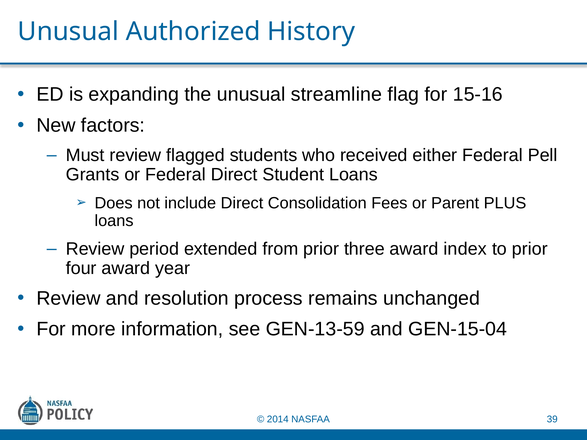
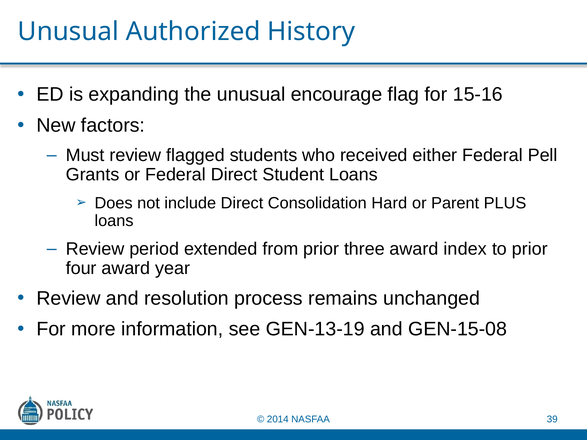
streamline: streamline -> encourage
Fees: Fees -> Hard
GEN-13-59: GEN-13-59 -> GEN-13-19
GEN-15-04: GEN-15-04 -> GEN-15-08
